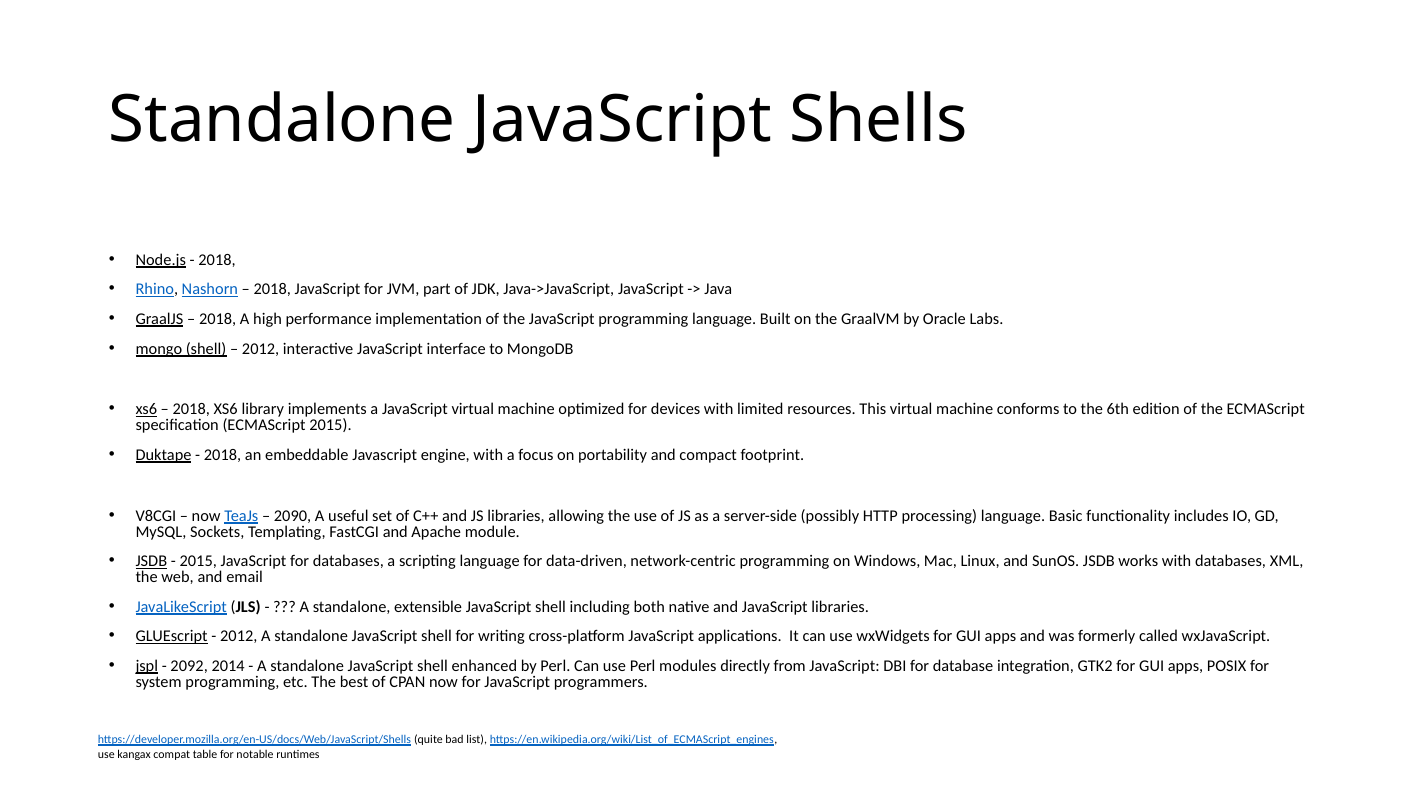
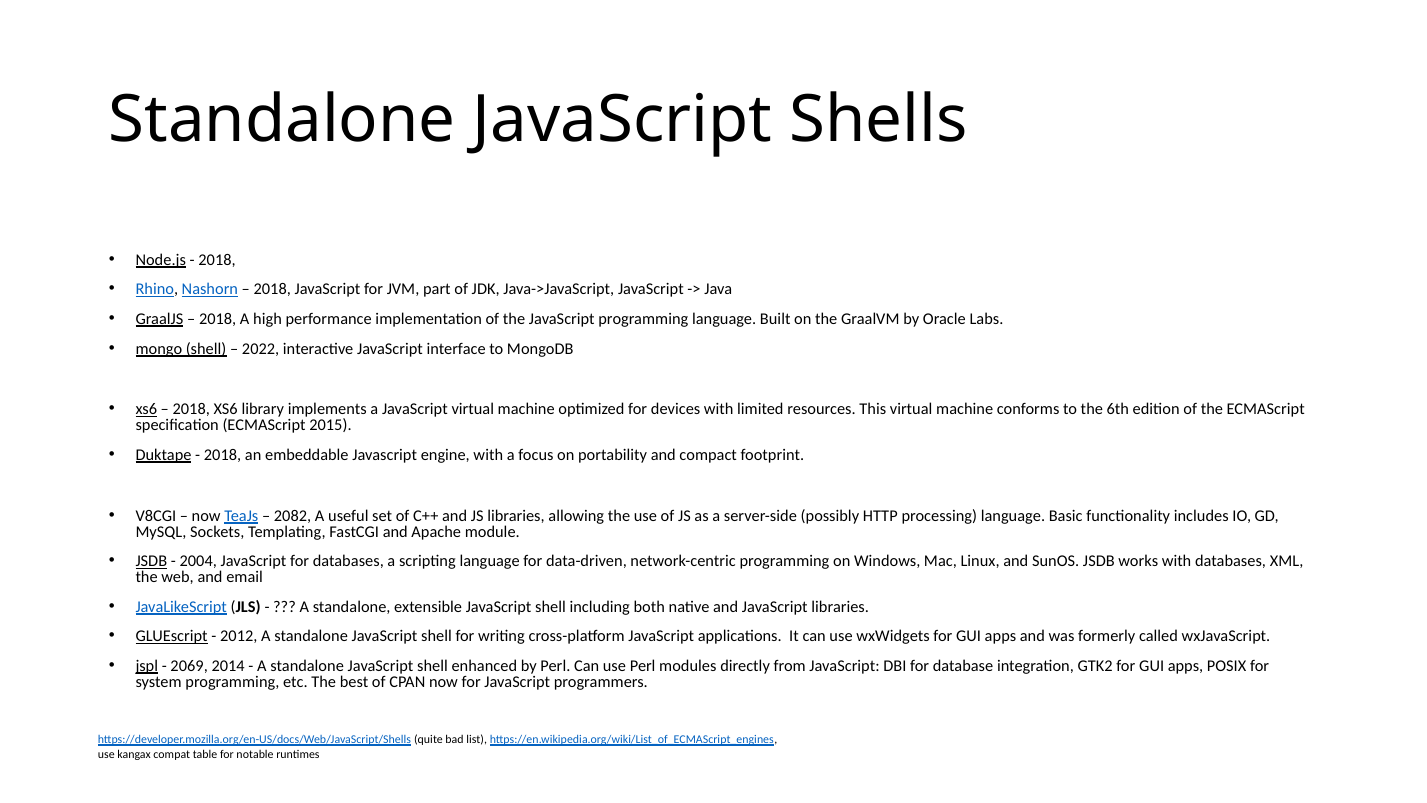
2012 at (261, 349): 2012 -> 2022
2090: 2090 -> 2082
2015 at (198, 561): 2015 -> 2004
2092: 2092 -> 2069
